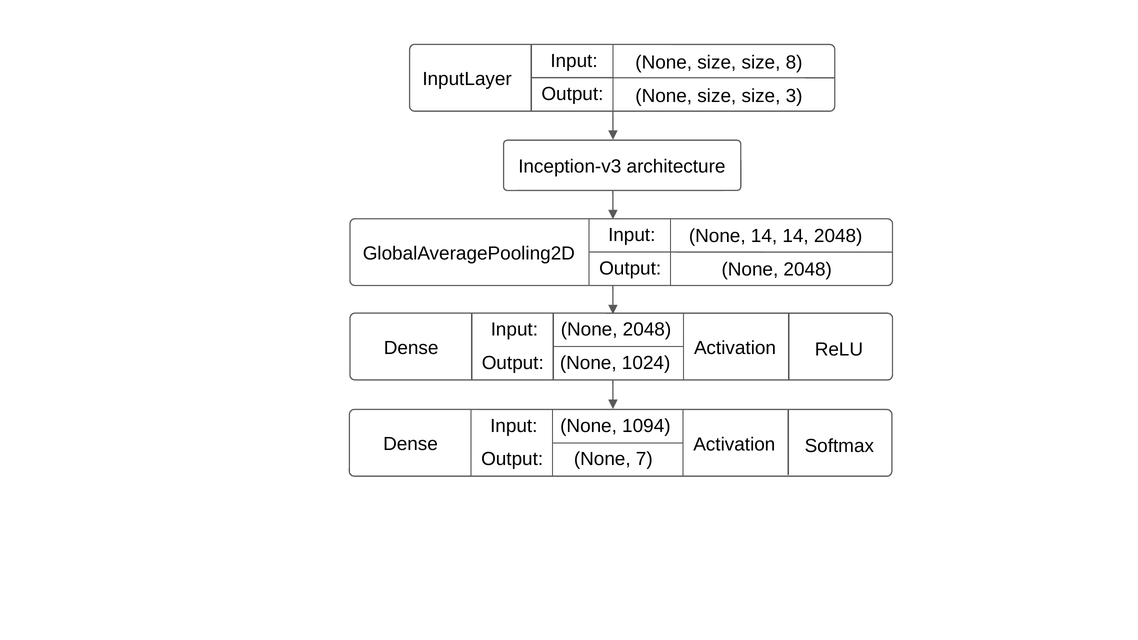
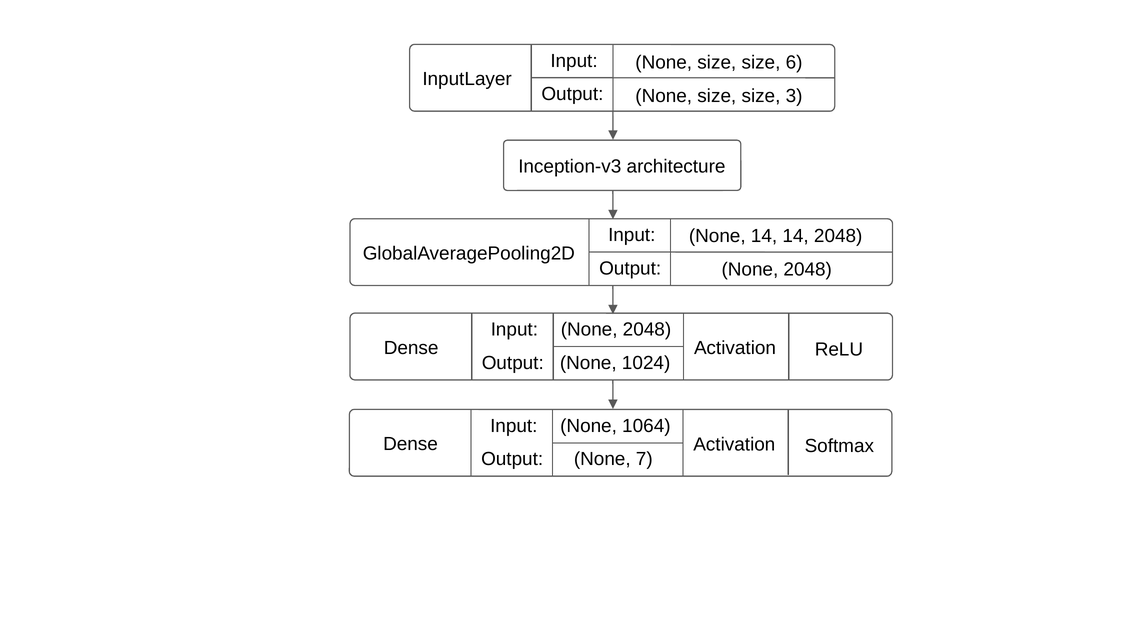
8: 8 -> 6
1094: 1094 -> 1064
